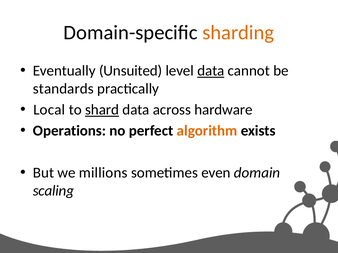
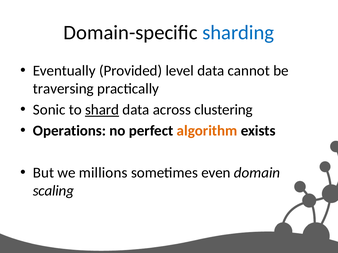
sharding colour: orange -> blue
Unsuited: Unsuited -> Provided
data at (211, 71) underline: present -> none
standards: standards -> traversing
Local: Local -> Sonic
hardware: hardware -> clustering
